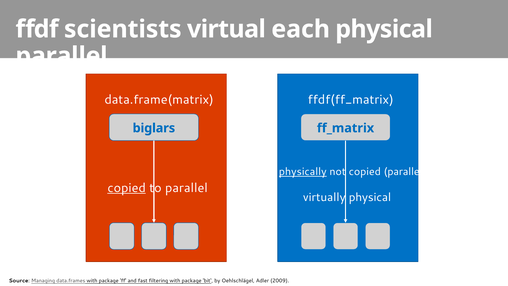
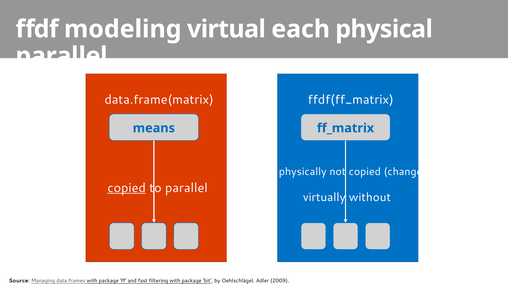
scientists: scientists -> modeling
biglars: biglars -> means
physically underline: present -> none
copied parallel: parallel -> change
virtually physical: physical -> without
